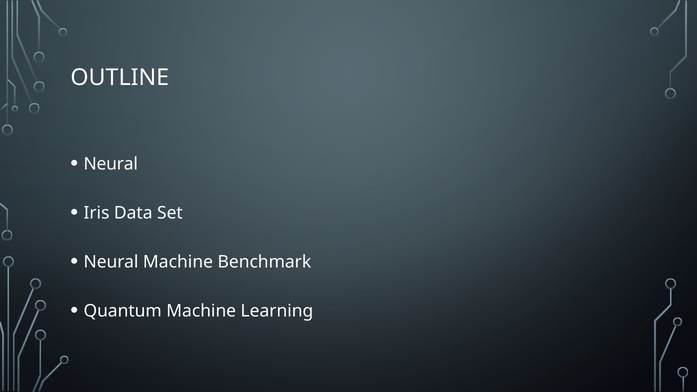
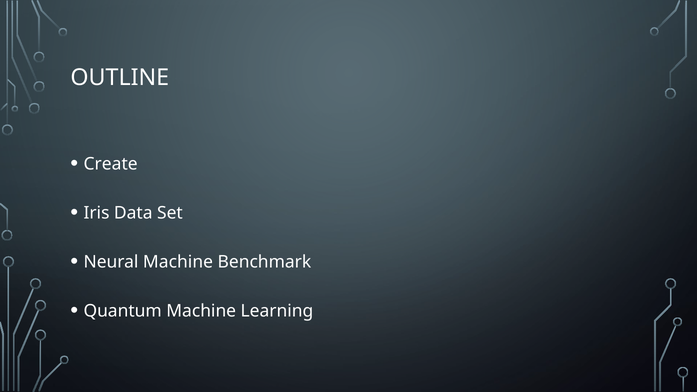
Neural at (111, 164): Neural -> Create
